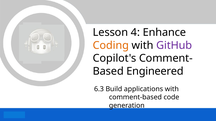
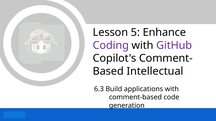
4: 4 -> 5
Coding colour: orange -> purple
Engineered: Engineered -> Intellectual
